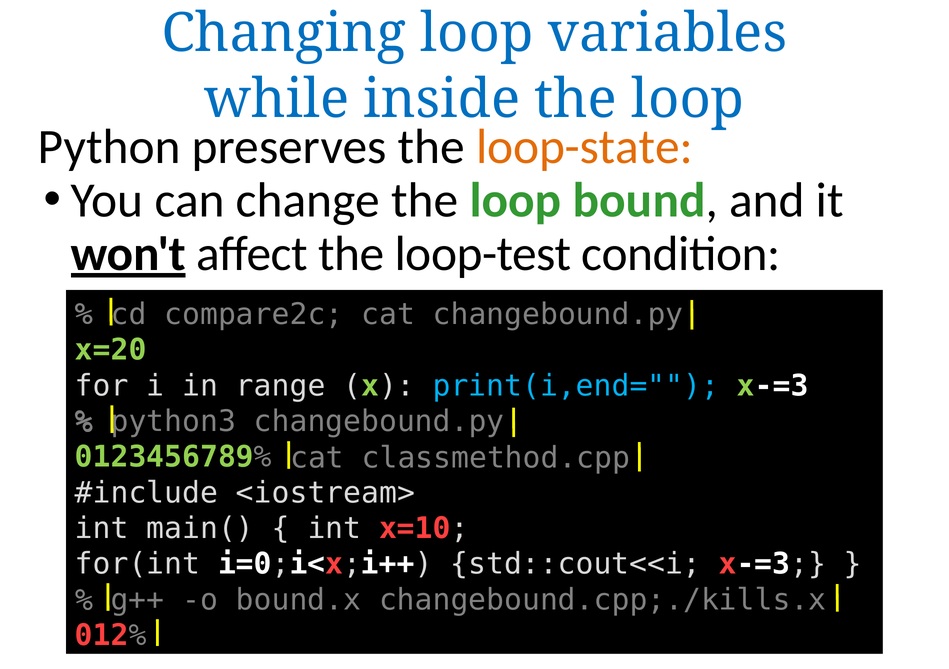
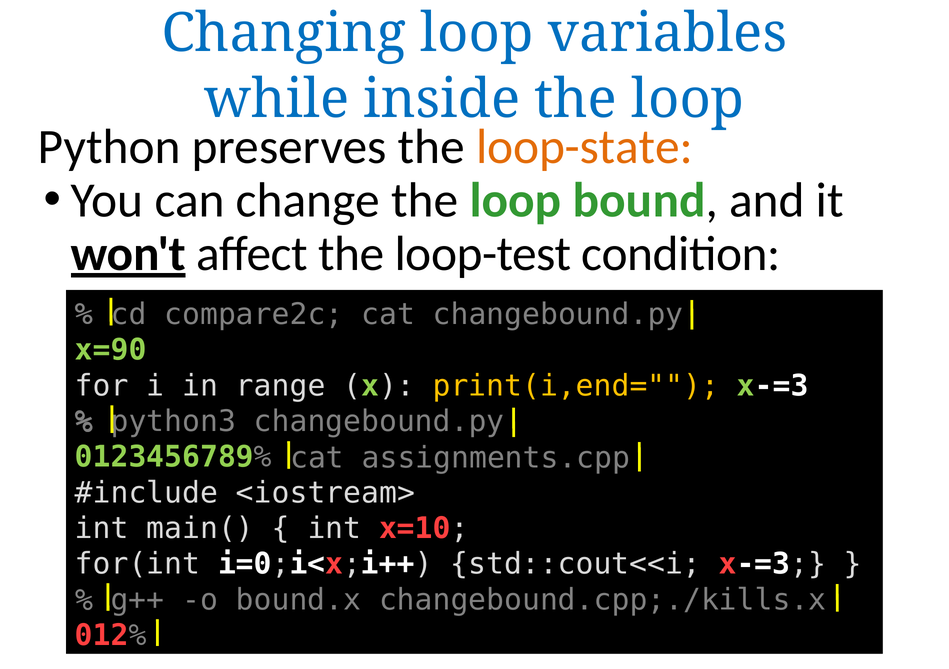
x=20: x=20 -> x=90
print(i,end= colour: light blue -> yellow
classmethod.cpp: classmethod.cpp -> assignments.cpp
